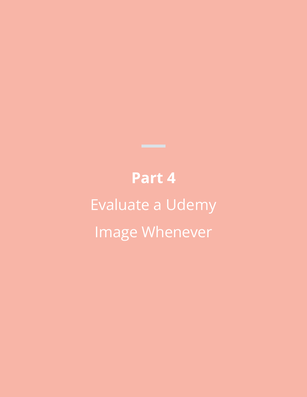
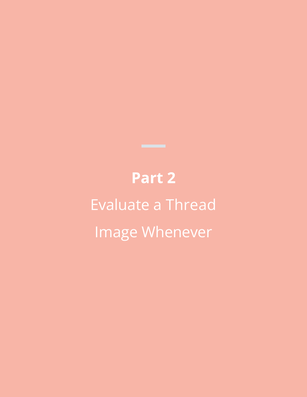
4: 4 -> 2
Udemy: Udemy -> Thread
